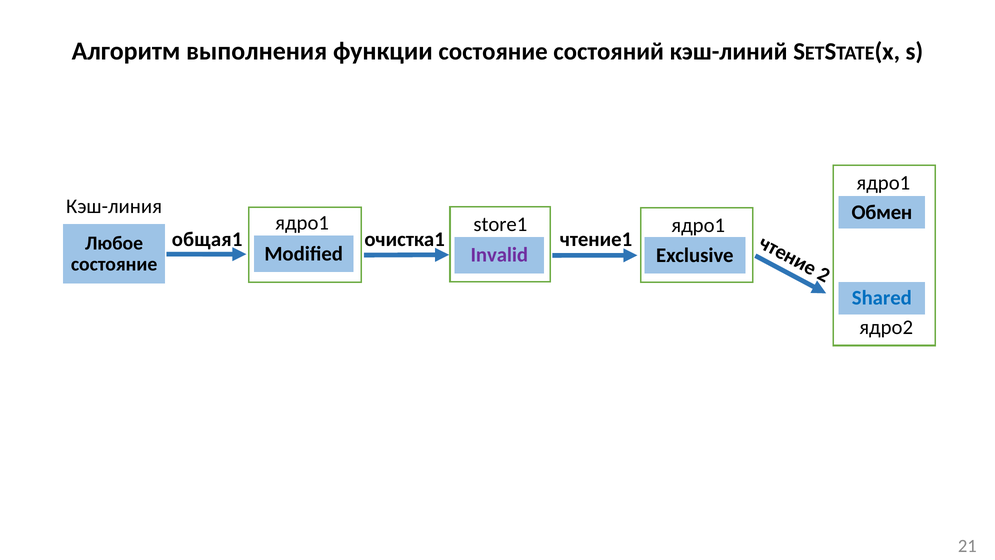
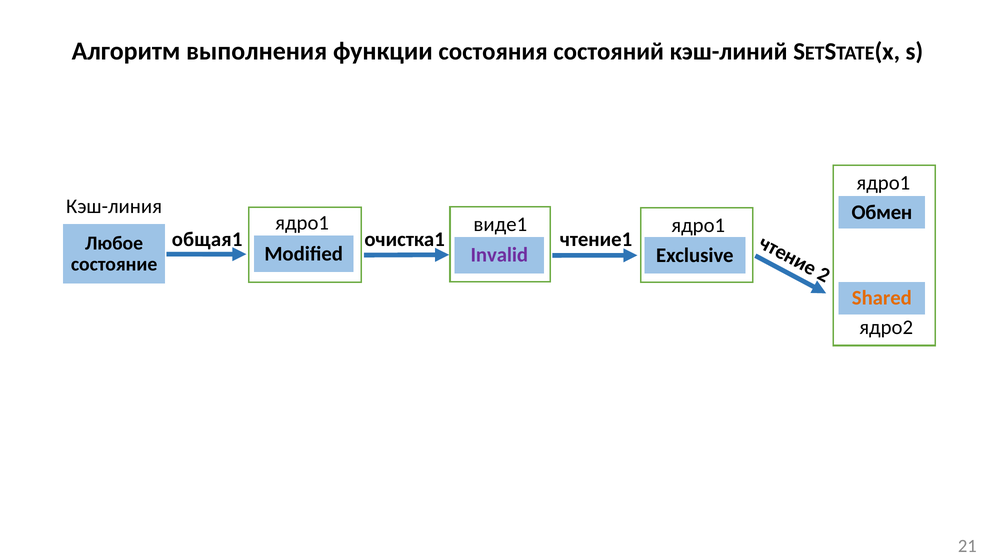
функции состояние: состояние -> состояния
store1: store1 -> виде1
Shared colour: blue -> orange
